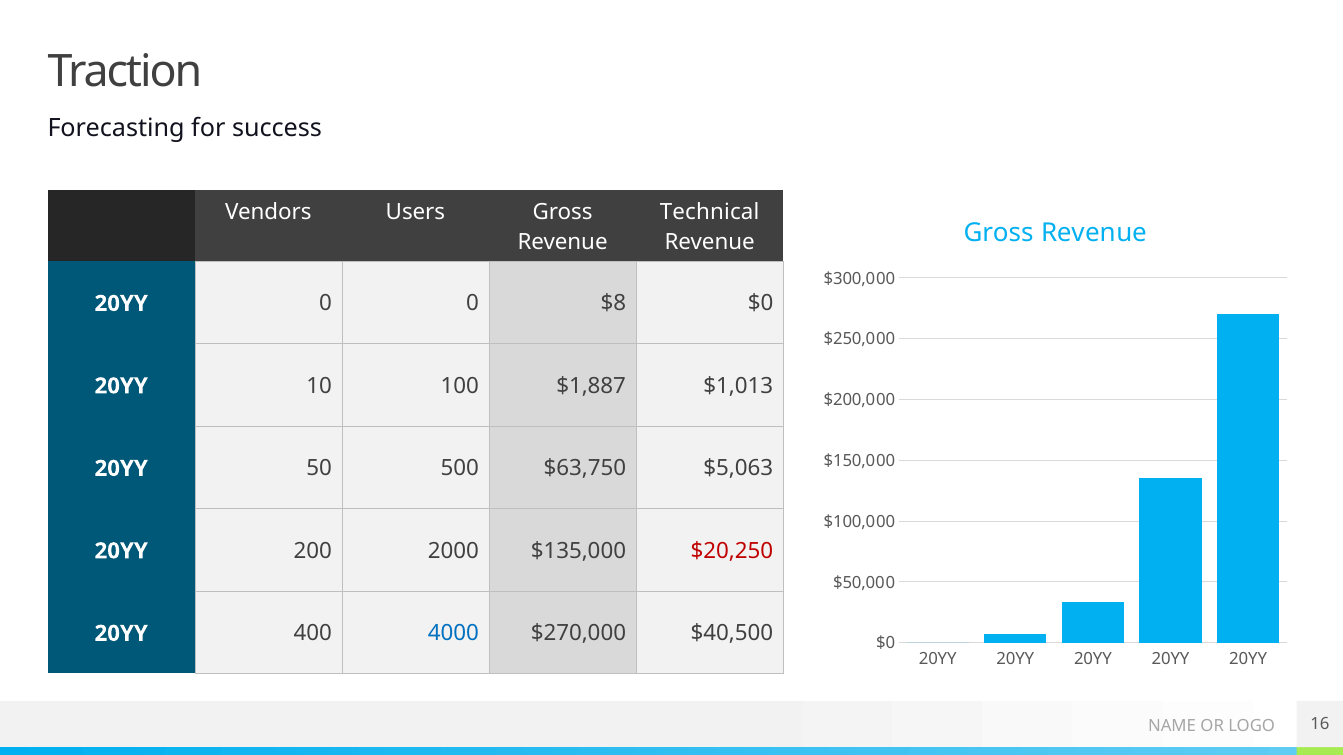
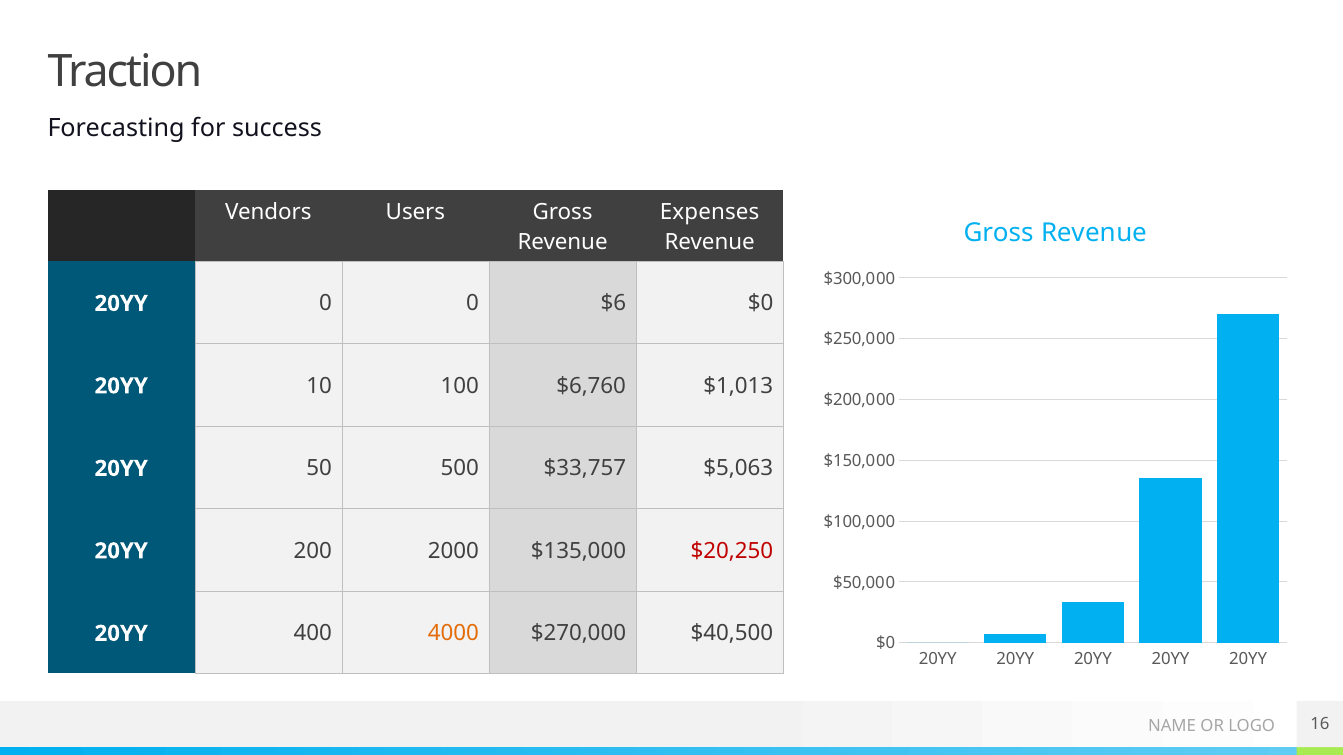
Technical: Technical -> Expenses
$8: $8 -> $6
$1,887: $1,887 -> $6,760
$63,750: $63,750 -> $33,757
4000 colour: blue -> orange
